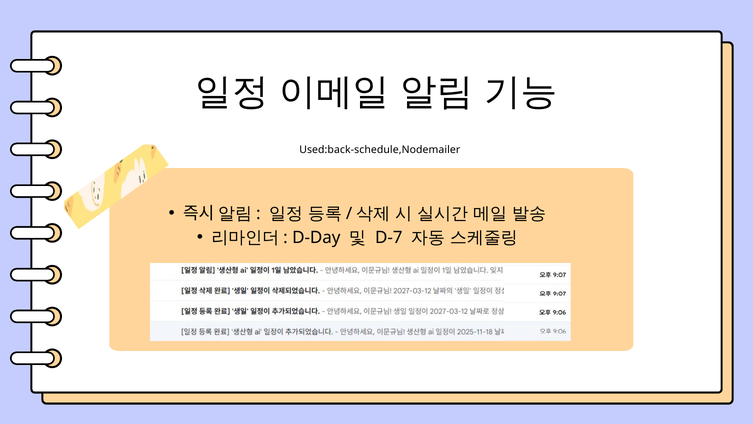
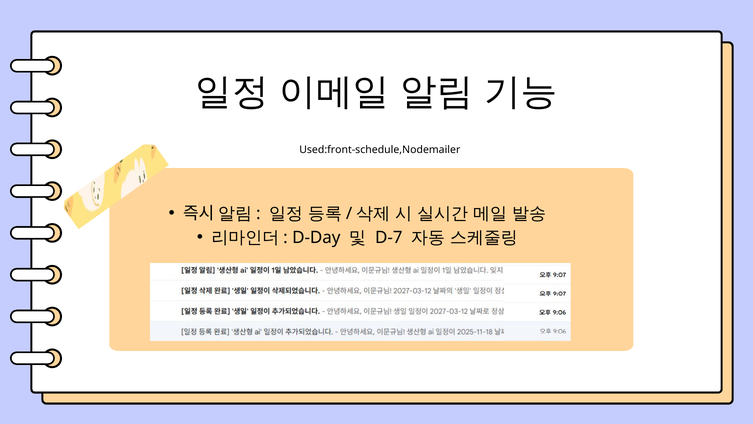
Used:back-schedule,Nodemailer: Used:back-schedule,Nodemailer -> Used:front-schedule,Nodemailer
